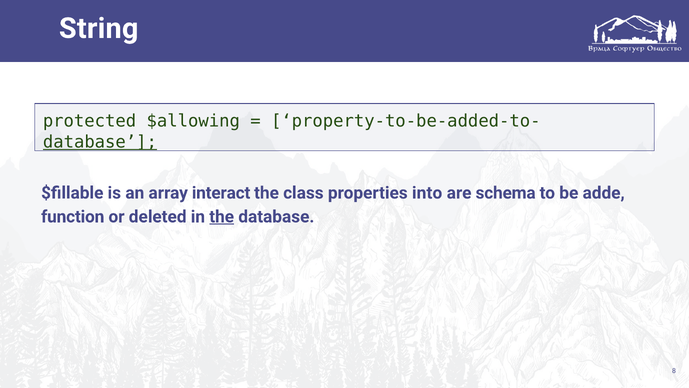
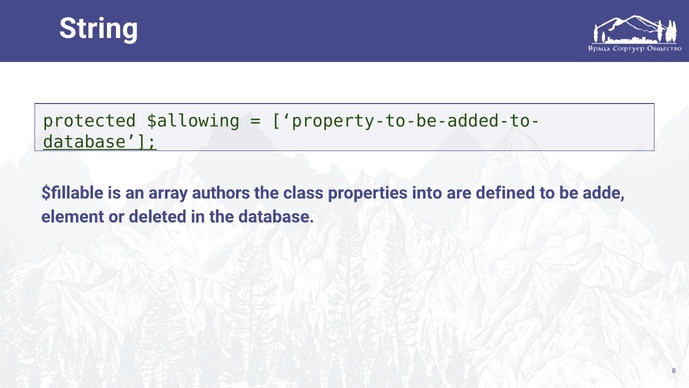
interact: interact -> authors
schema: schema -> defined
function: function -> element
the at (222, 216) underline: present -> none
